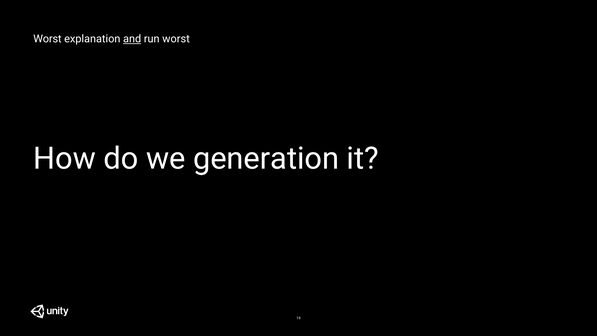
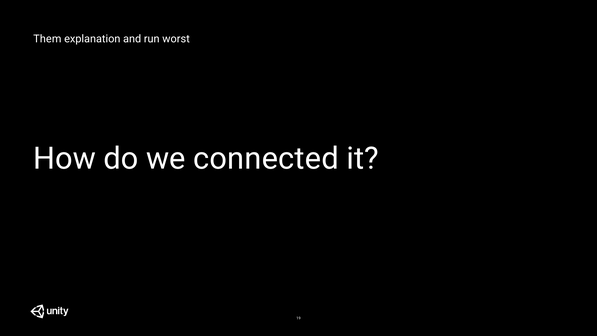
Worst at (47, 39): Worst -> Them
and underline: present -> none
generation: generation -> connected
